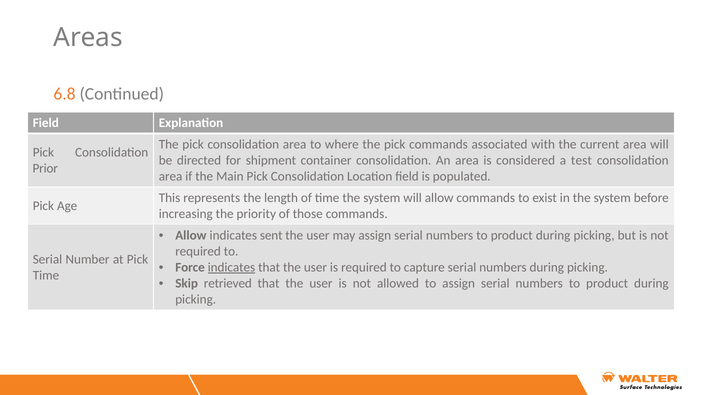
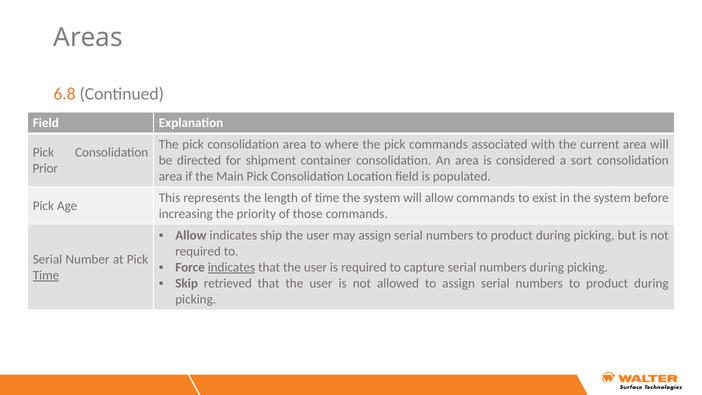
test: test -> sort
sent: sent -> ship
Time at (46, 275) underline: none -> present
